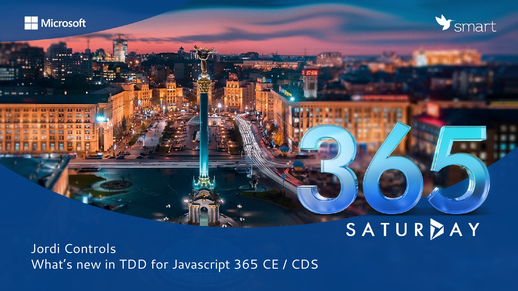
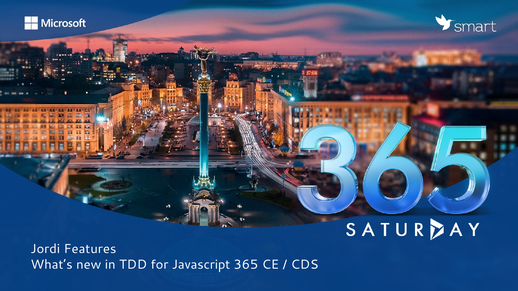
Controls: Controls -> Features
